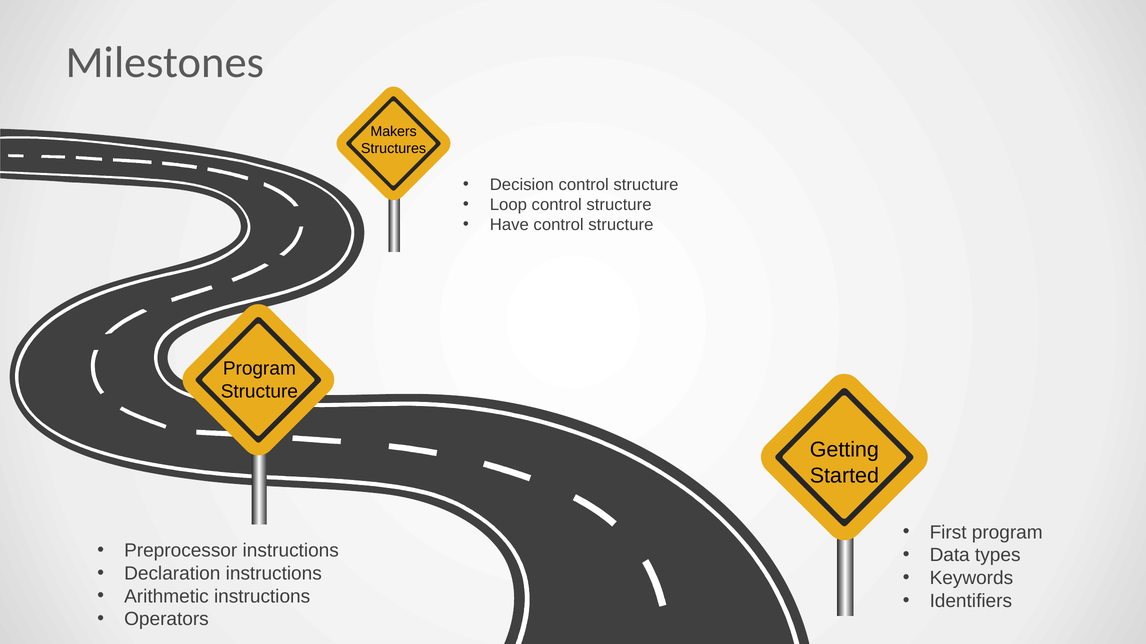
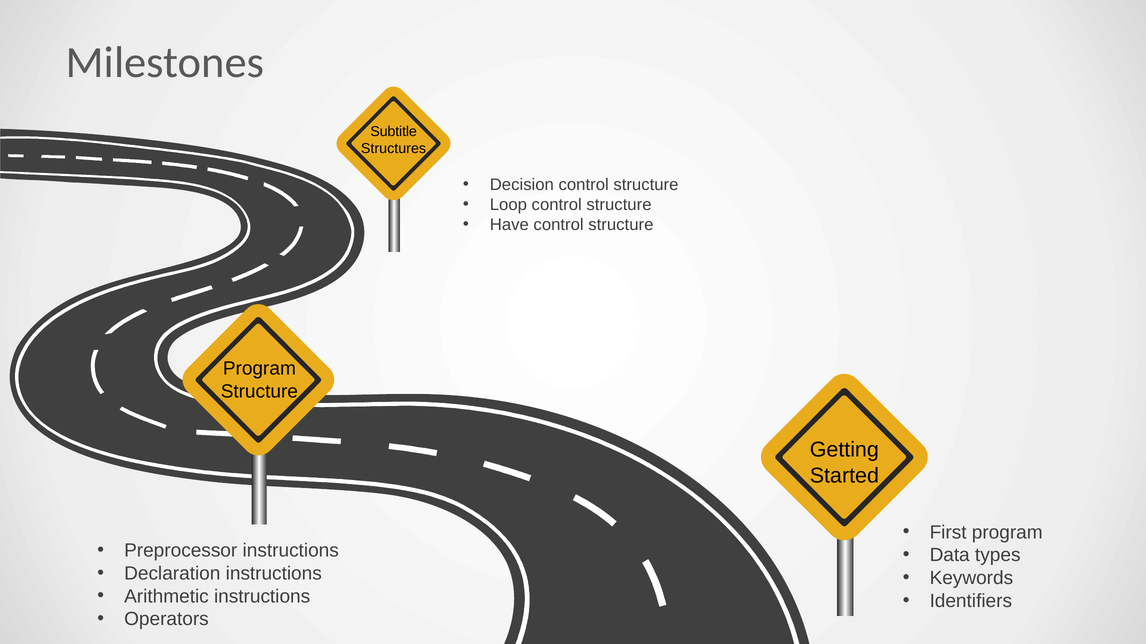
Makers: Makers -> Subtitle
